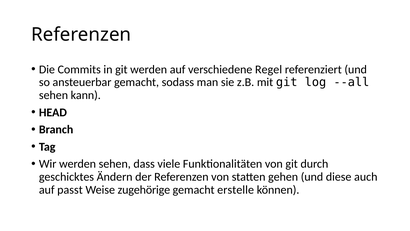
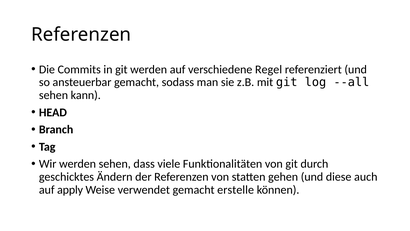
passt: passt -> apply
zugehörige: zugehörige -> verwendet
